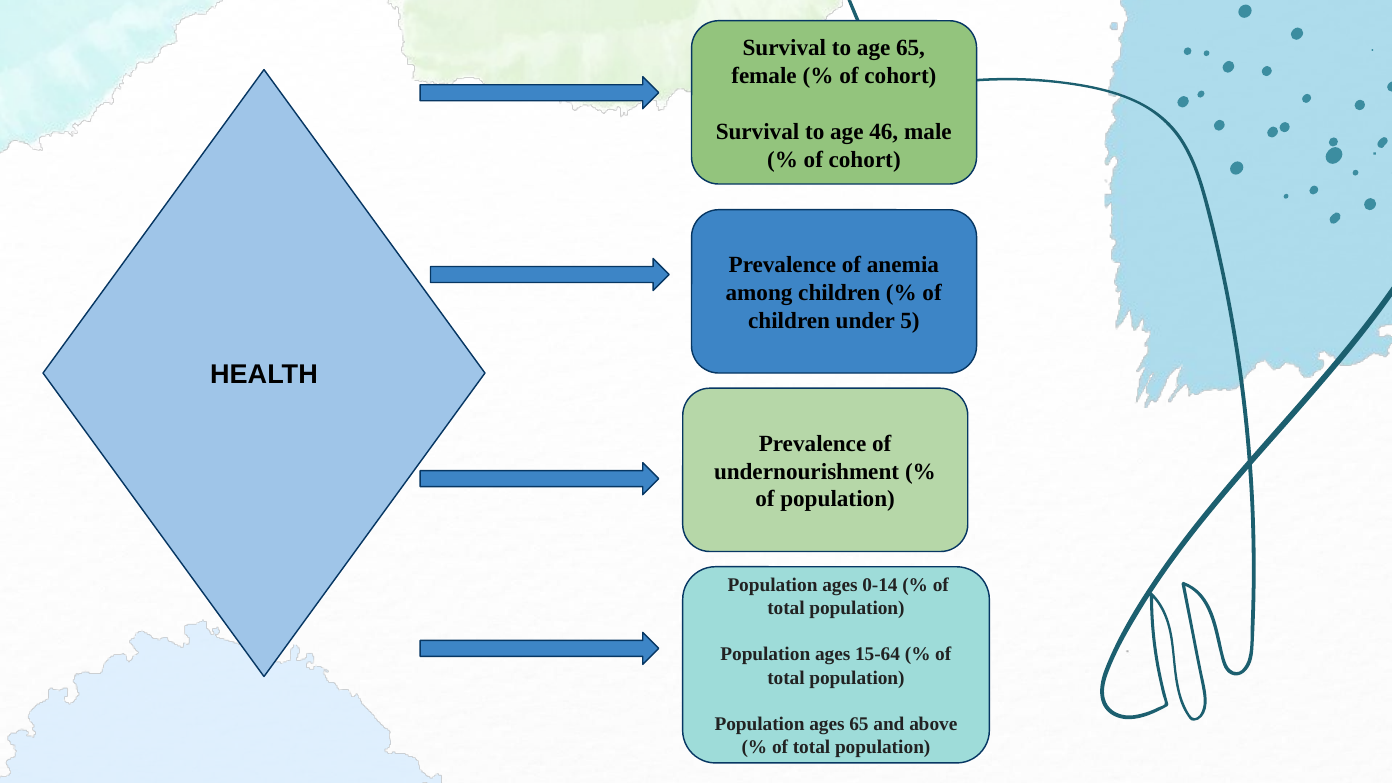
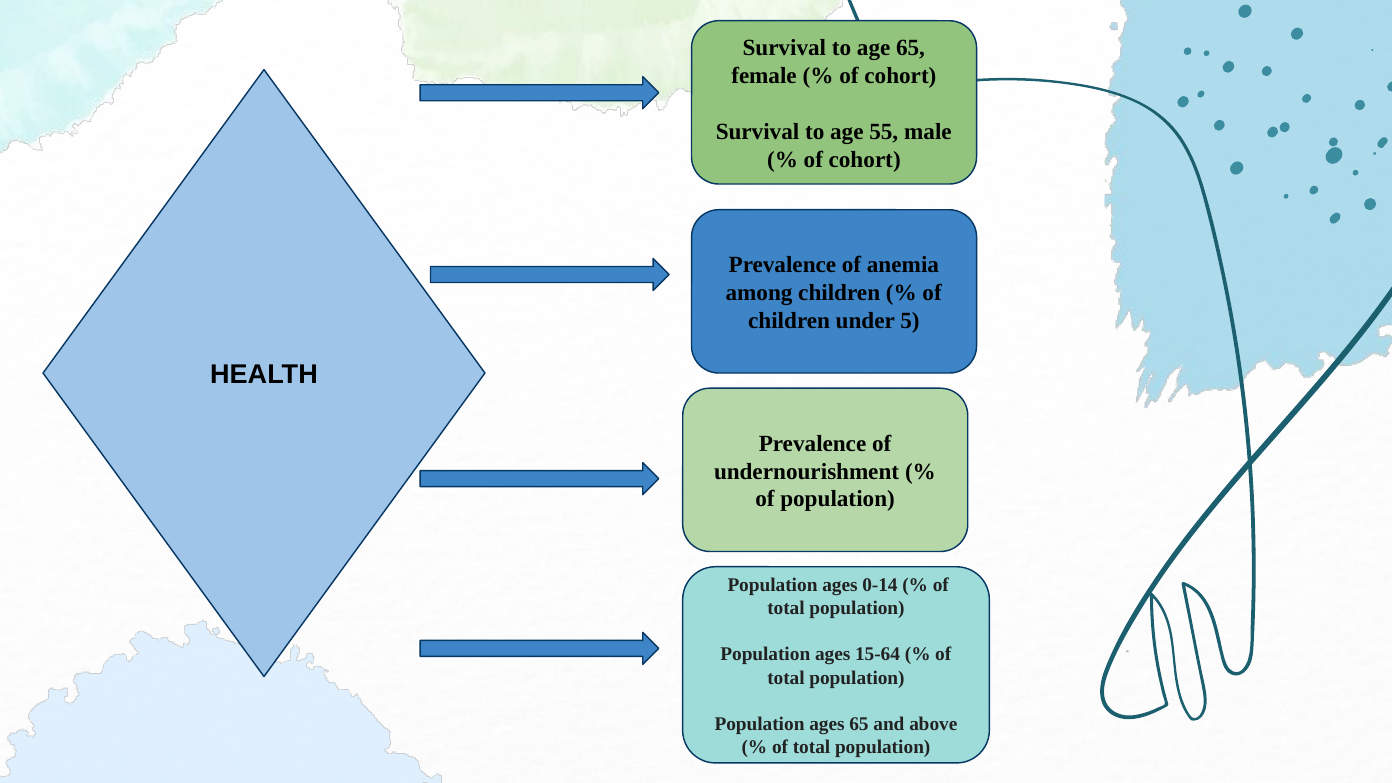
46: 46 -> 55
